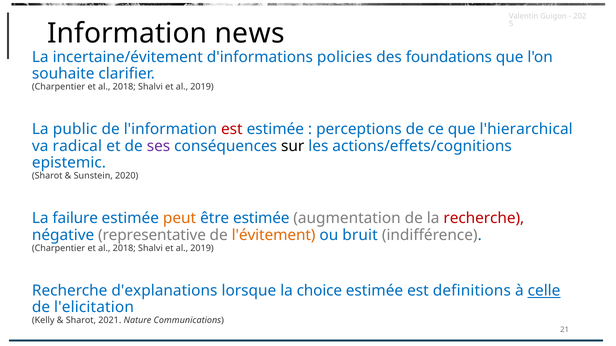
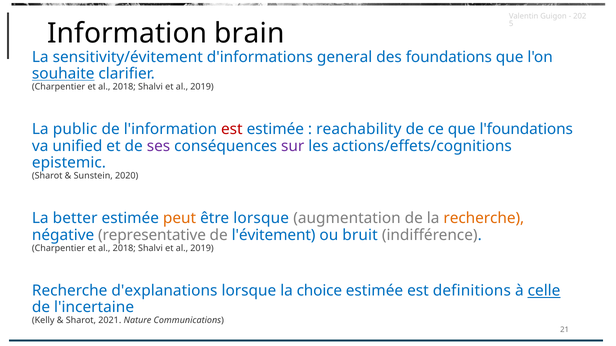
news: news -> brain
incertaine/évitement: incertaine/évitement -> sensitivity/évitement
policies: policies -> general
souhaite underline: none -> present
perceptions: perceptions -> reachability
l'hierarchical: l'hierarchical -> l'foundations
radical: radical -> unified
sur colour: black -> purple
failure: failure -> better
être estimée: estimée -> lorsque
recherche at (484, 219) colour: red -> orange
l'évitement colour: orange -> blue
l'elicitation: l'elicitation -> l'incertaine
